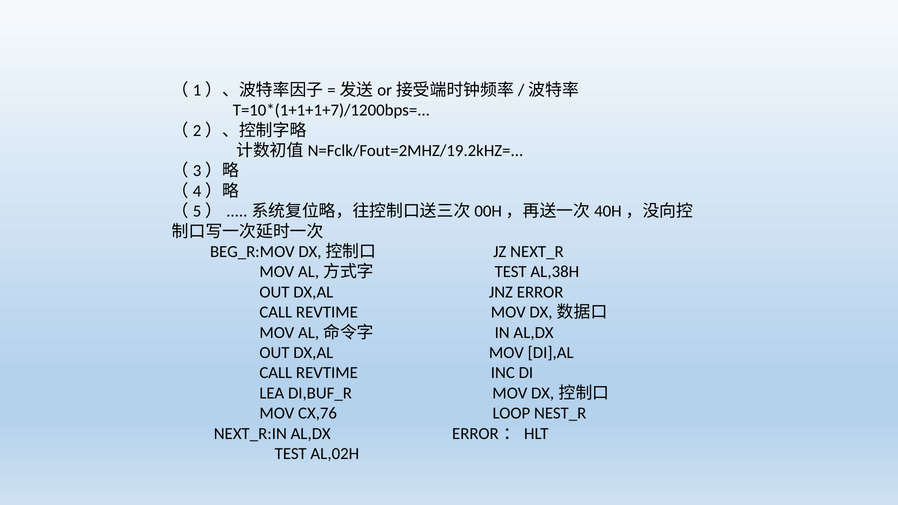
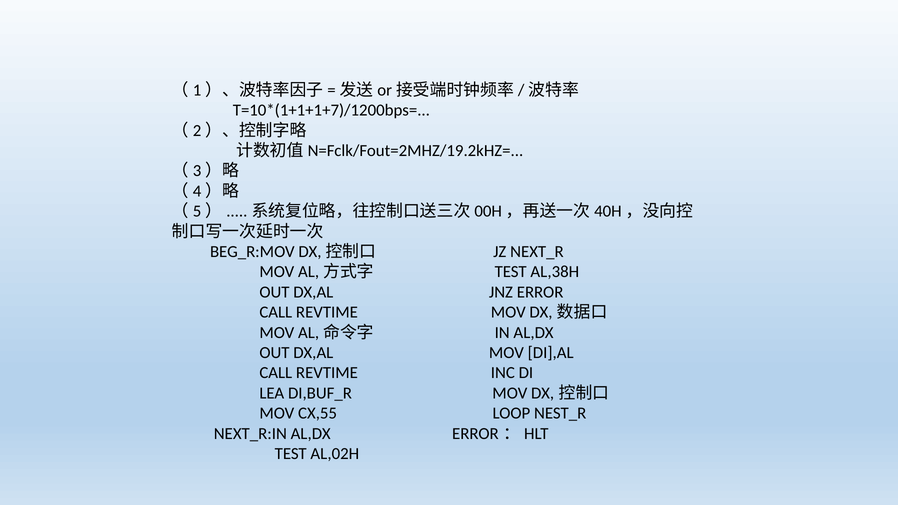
CX,76: CX,76 -> CX,55
